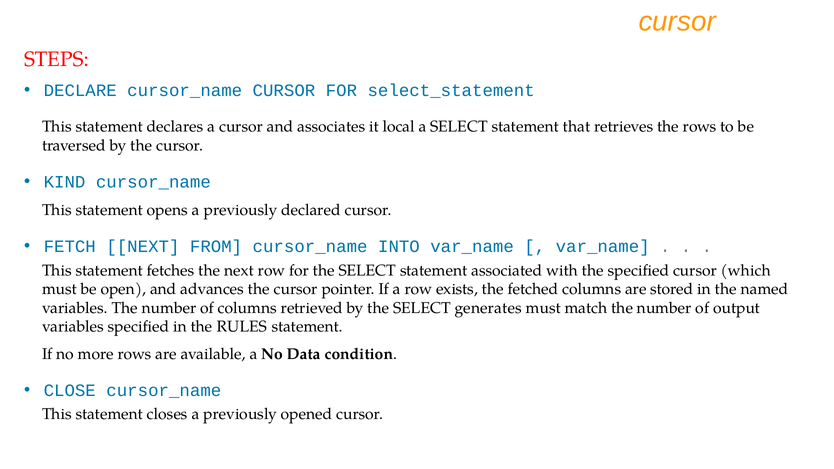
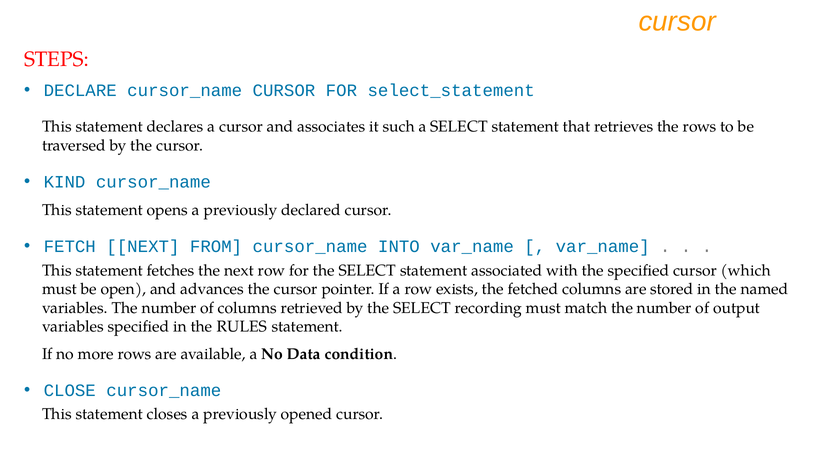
local: local -> such
generates: generates -> recording
